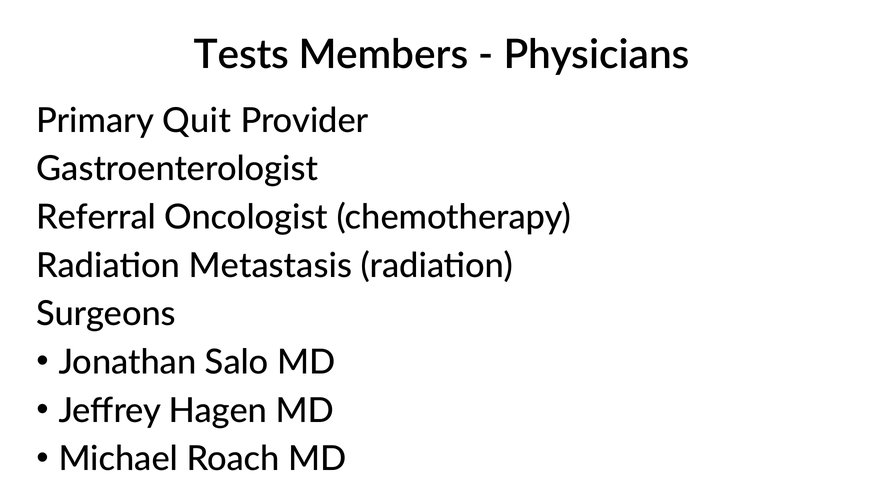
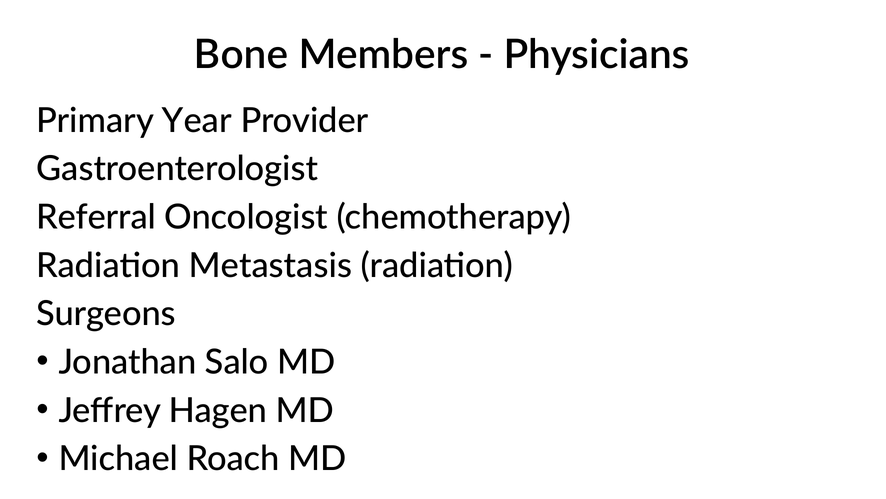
Tests: Tests -> Bone
Quit: Quit -> Year
